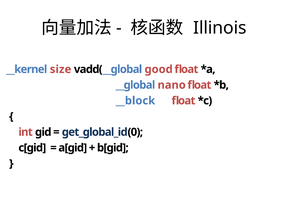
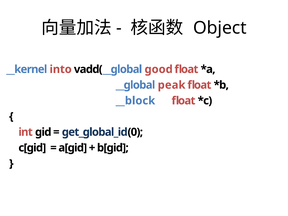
Illinois: Illinois -> Object
size: size -> into
nano: nano -> peak
